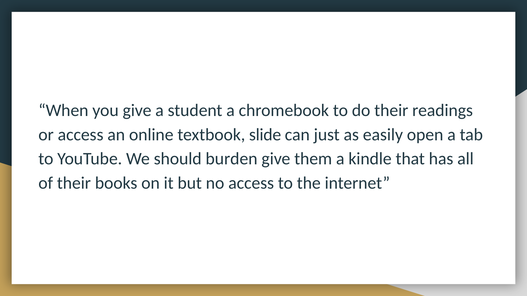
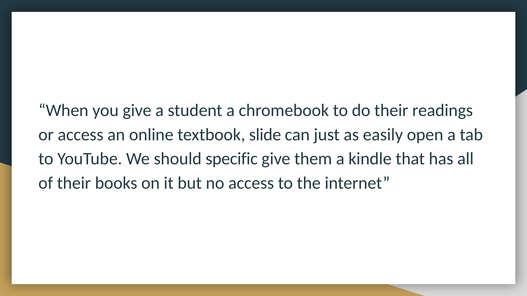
burden: burden -> specific
